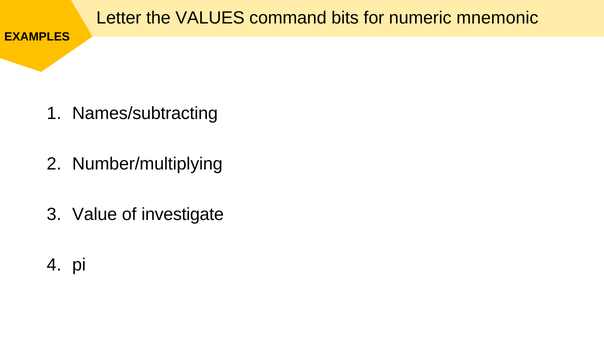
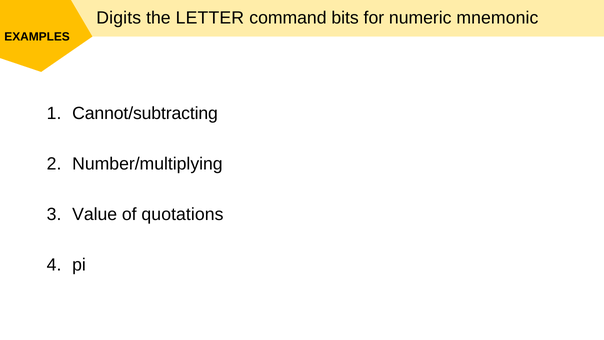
Letter: Letter -> Digits
VALUES: VALUES -> LETTER
Names/subtracting: Names/subtracting -> Cannot/subtracting
investigate: investigate -> quotations
